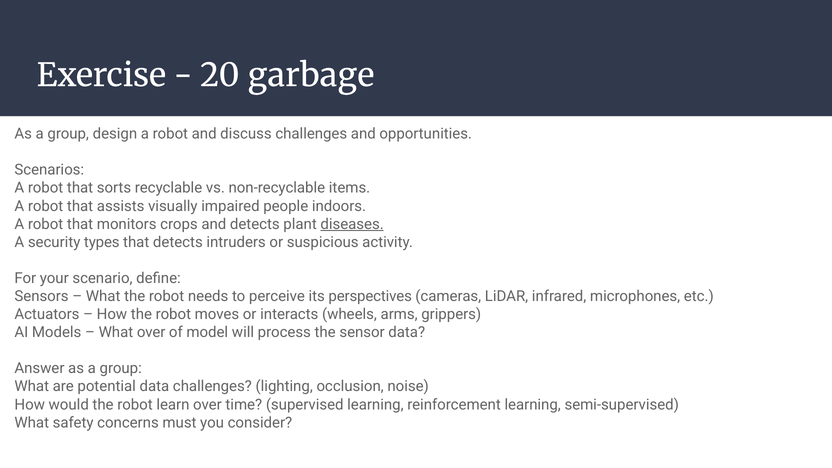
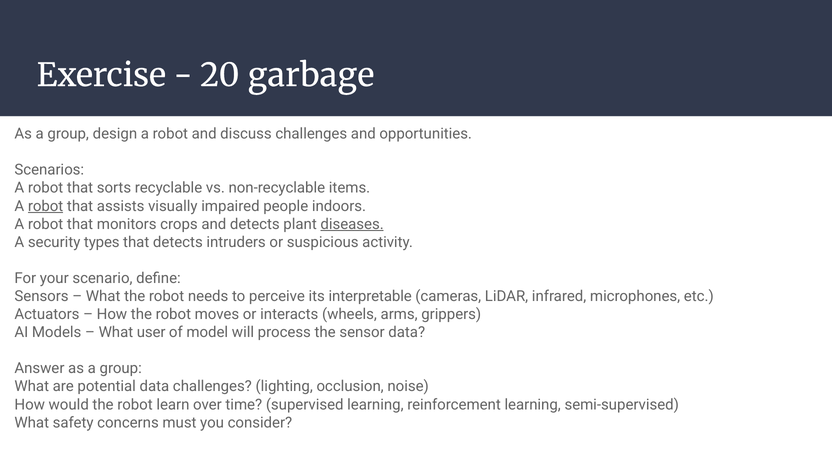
robot at (46, 206) underline: none -> present
perspectives: perspectives -> interpretable
What over: over -> user
